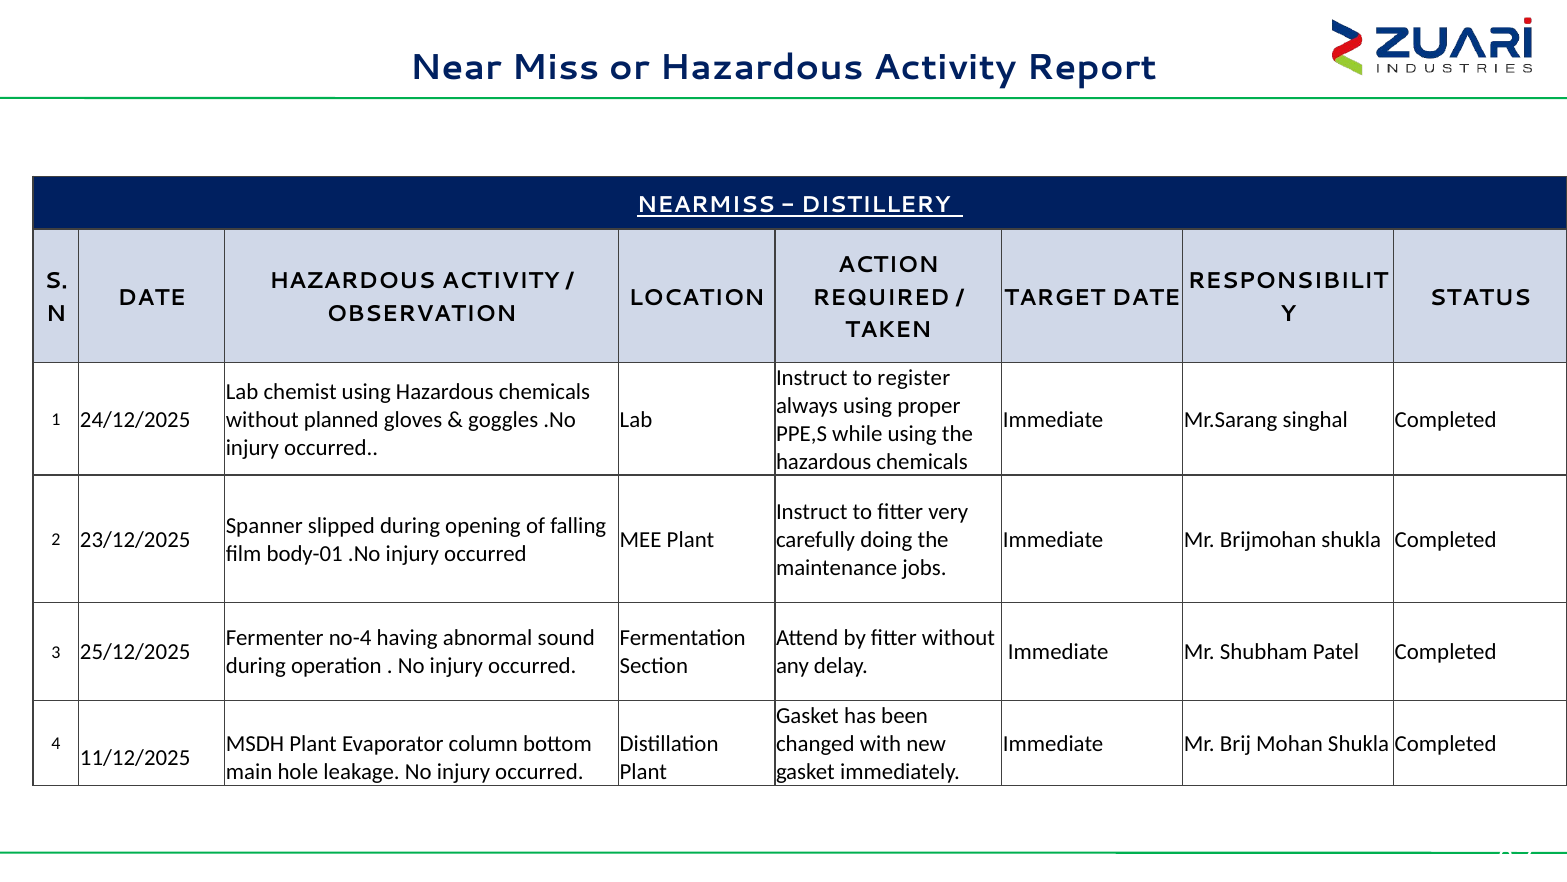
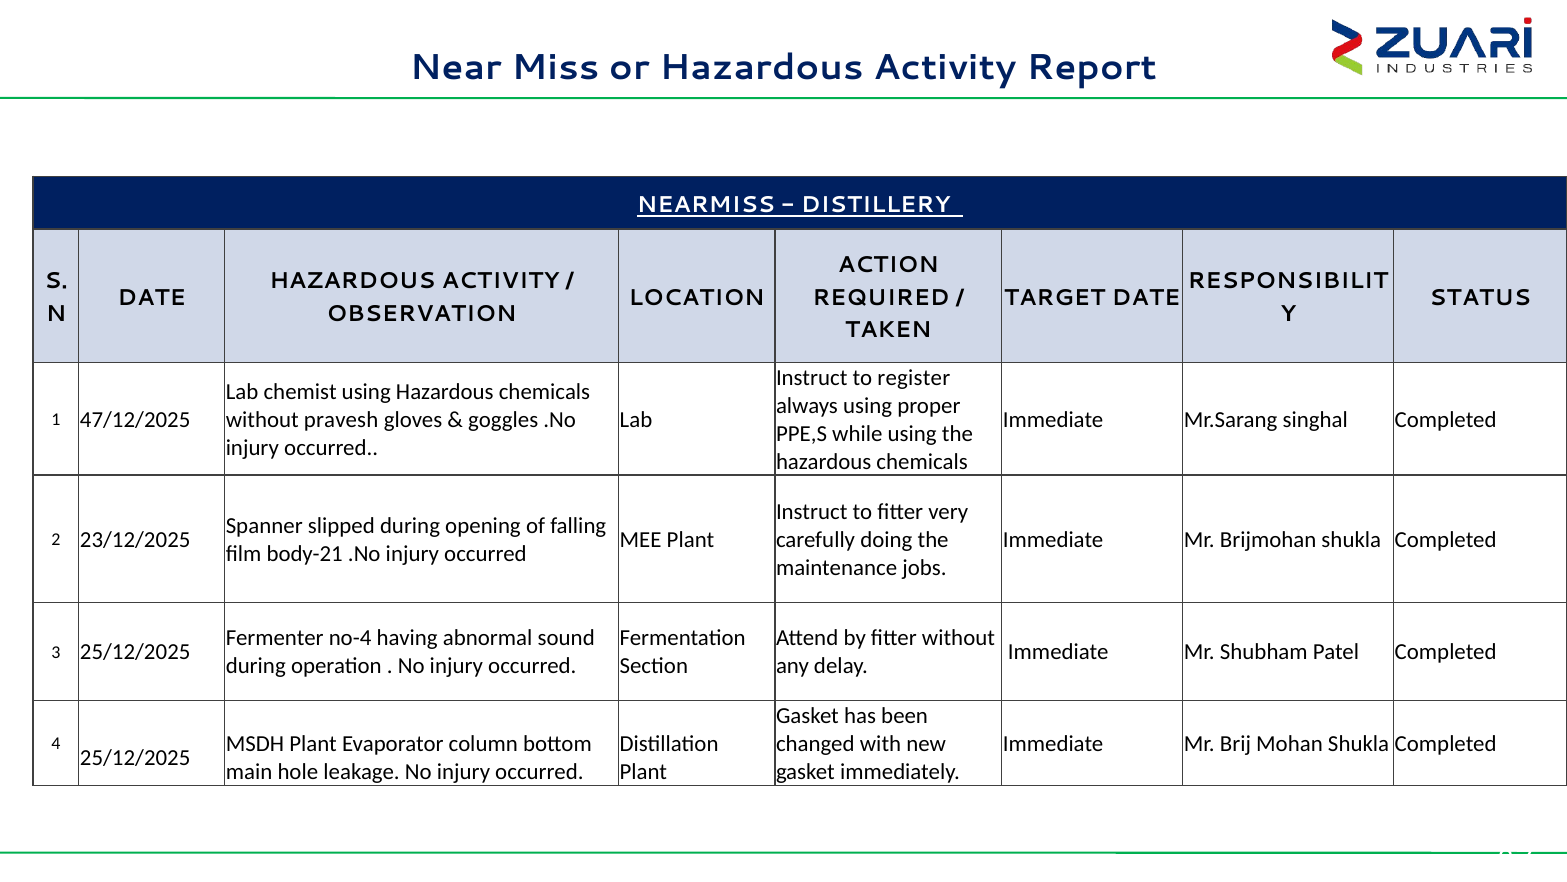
planned: planned -> pravesh
24/12/2025: 24/12/2025 -> 47/12/2025
body-01: body-01 -> body-21
11/12/2025 at (135, 757): 11/12/2025 -> 25/12/2025
